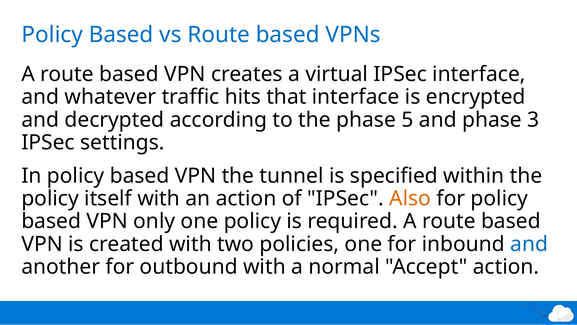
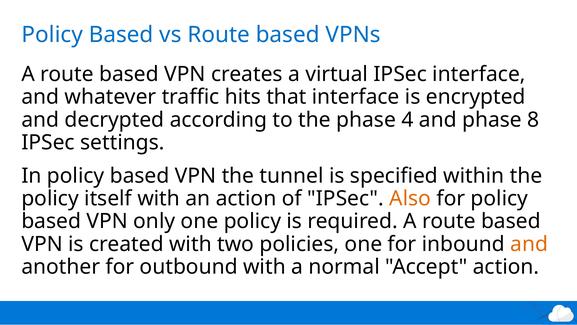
5: 5 -> 4
3: 3 -> 8
and at (529, 244) colour: blue -> orange
